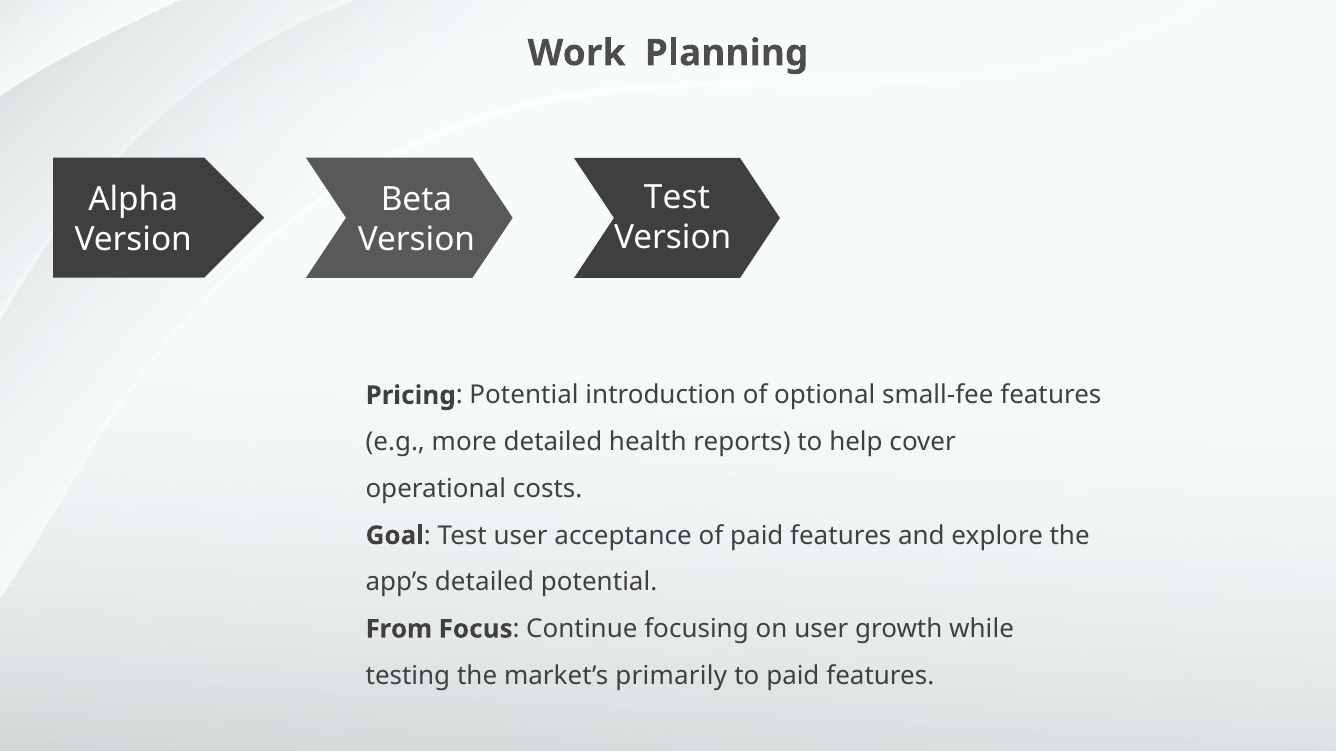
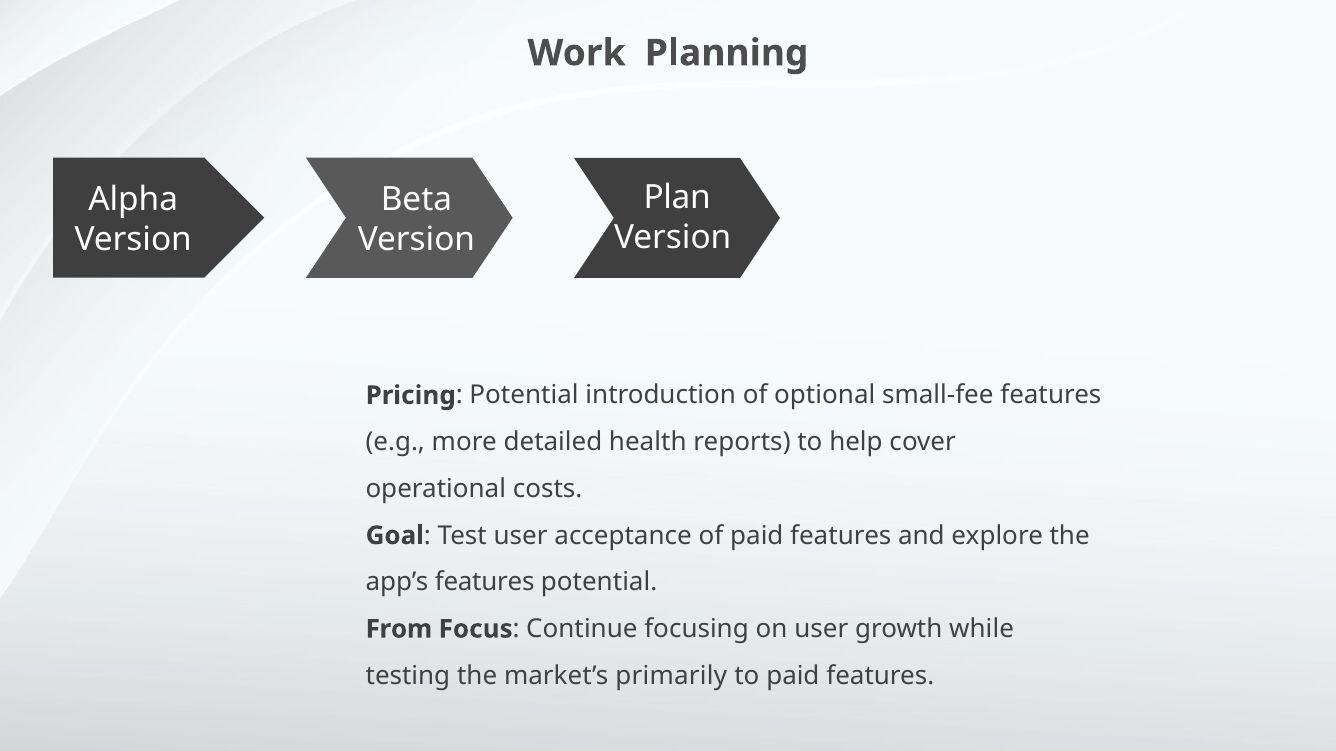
Test at (677, 198): Test -> Plan
app’s detailed: detailed -> features
